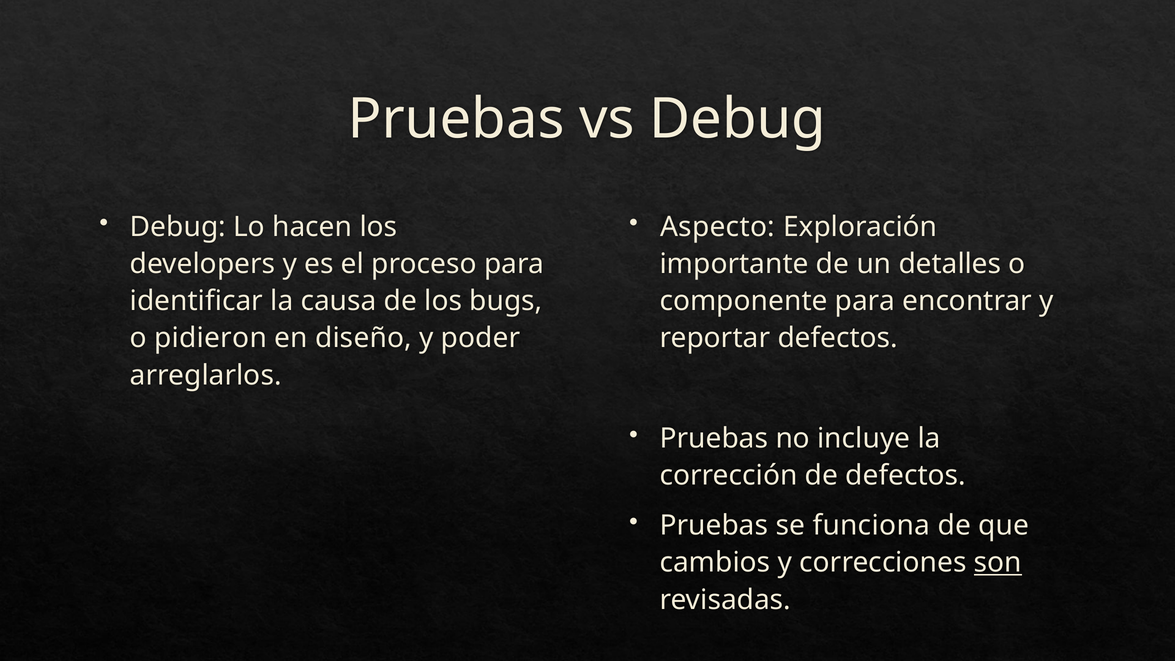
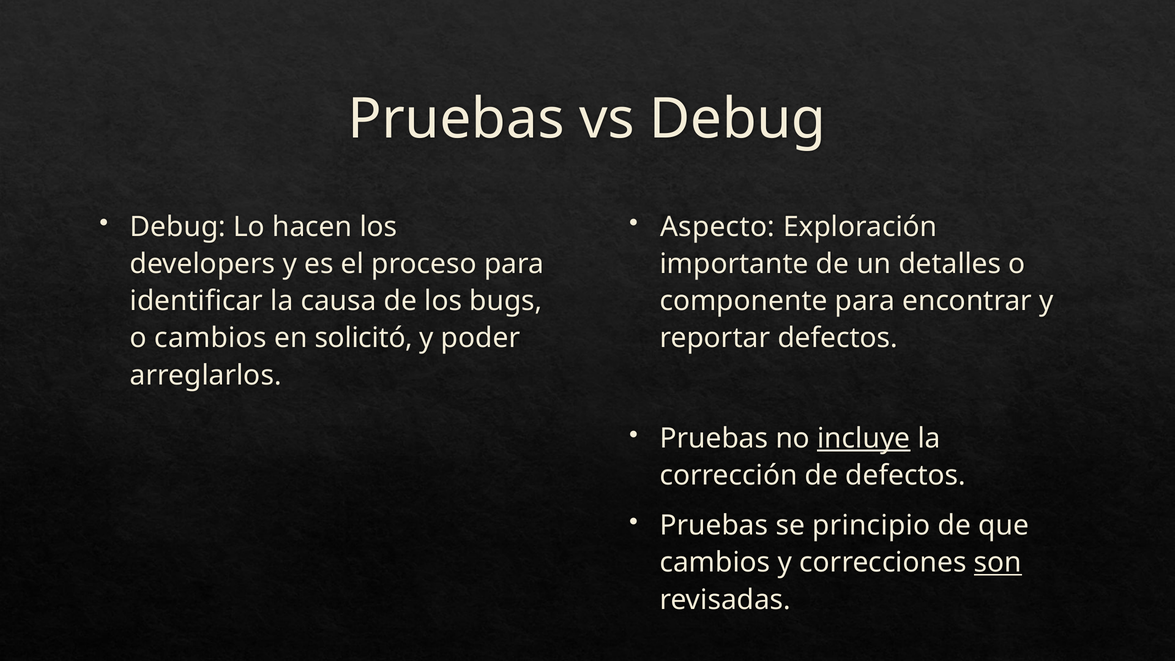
o pidieron: pidieron -> cambios
diseño: diseño -> solicitó
incluye underline: none -> present
funciona: funciona -> principio
